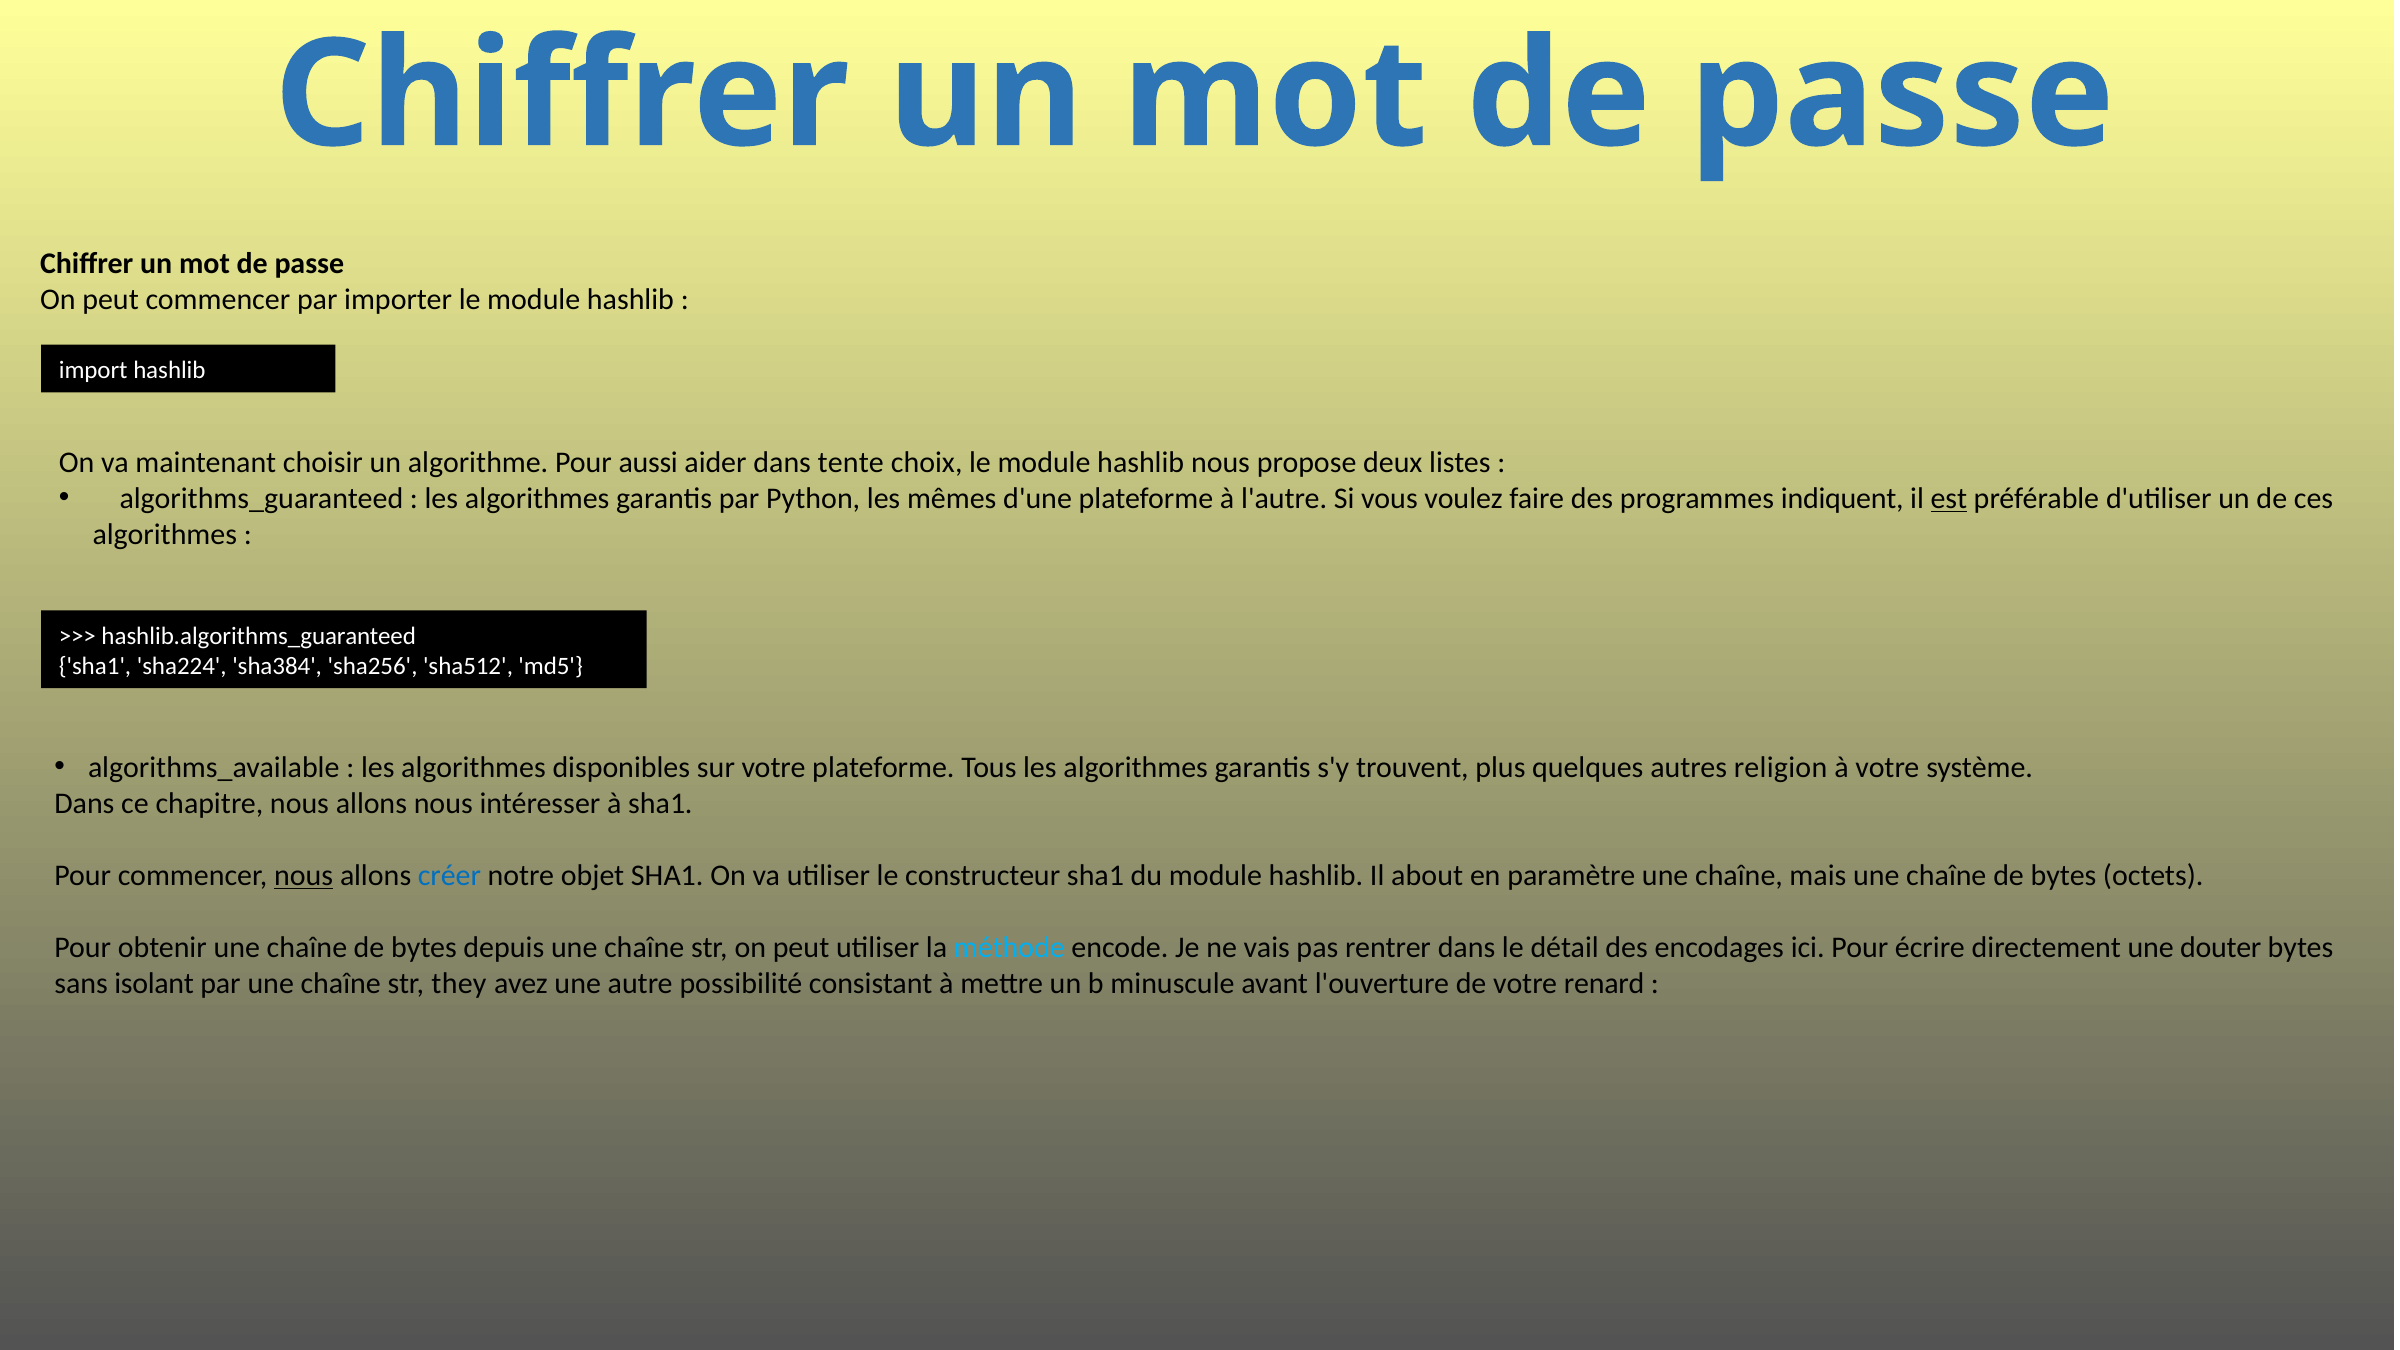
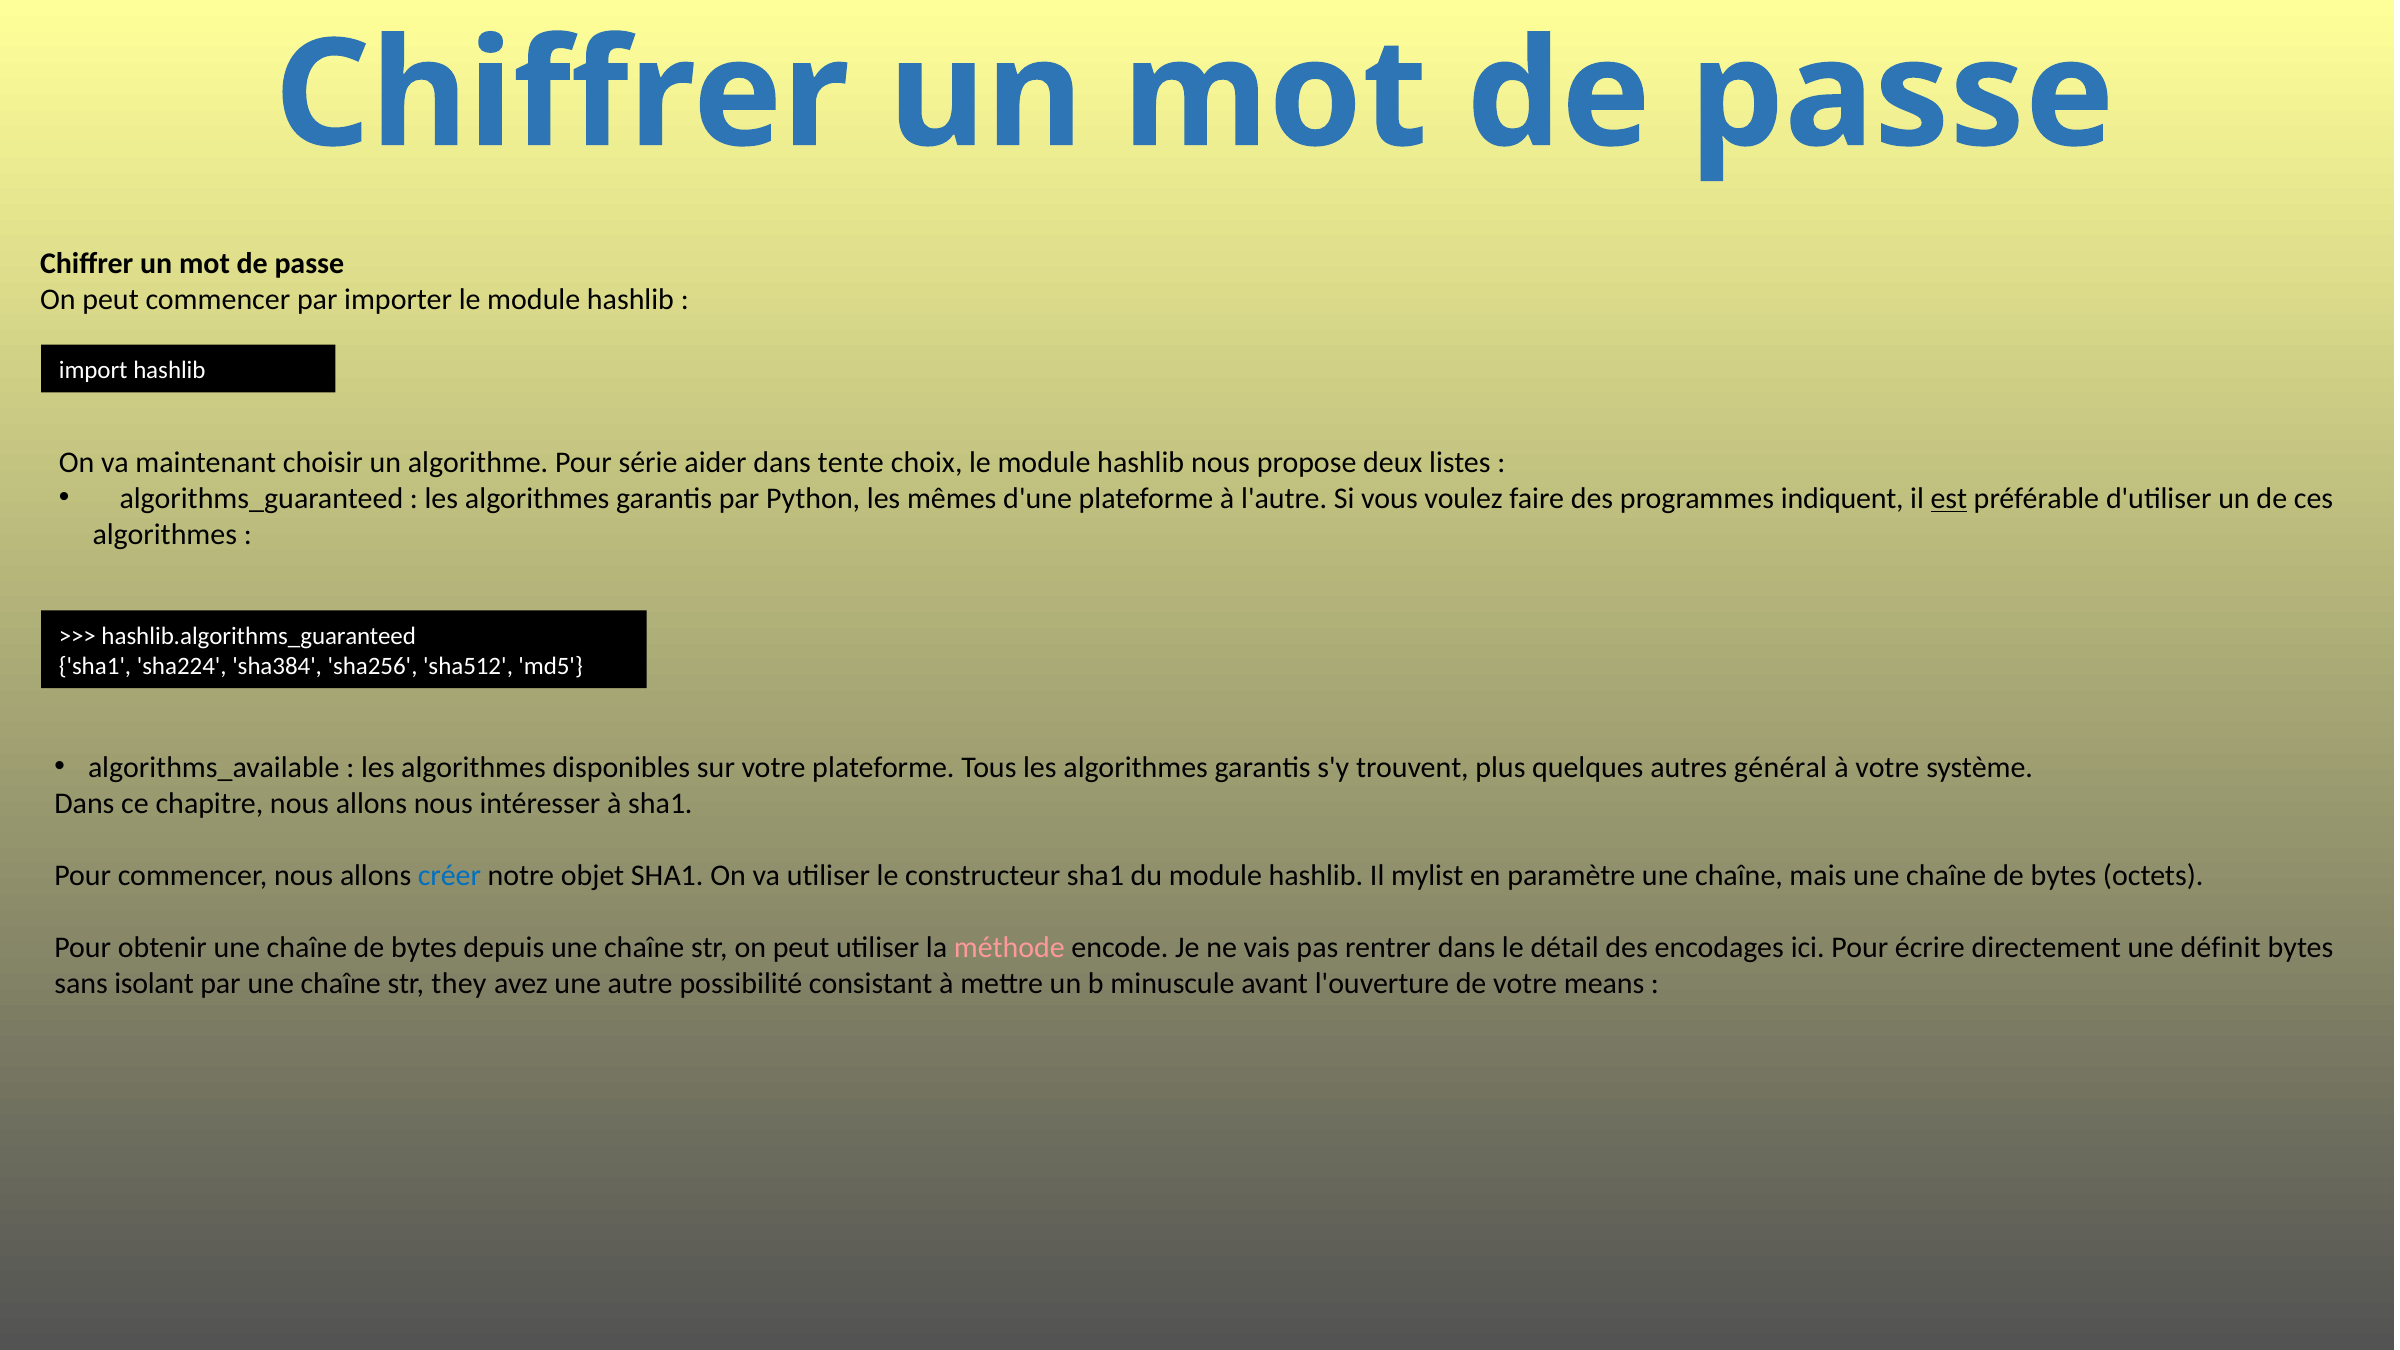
aussi: aussi -> série
religion: religion -> général
nous at (304, 876) underline: present -> none
about: about -> mylist
méthode colour: light blue -> pink
douter: douter -> définit
renard: renard -> means
